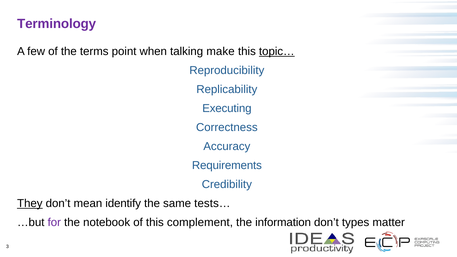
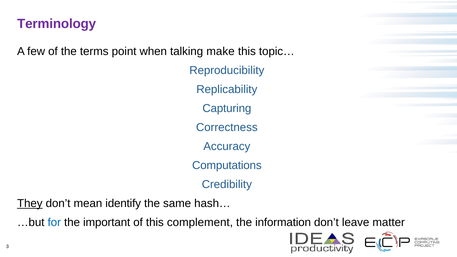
topic… underline: present -> none
Executing: Executing -> Capturing
Requirements: Requirements -> Computations
tests…: tests… -> hash…
for colour: purple -> blue
notebook: notebook -> important
types: types -> leave
